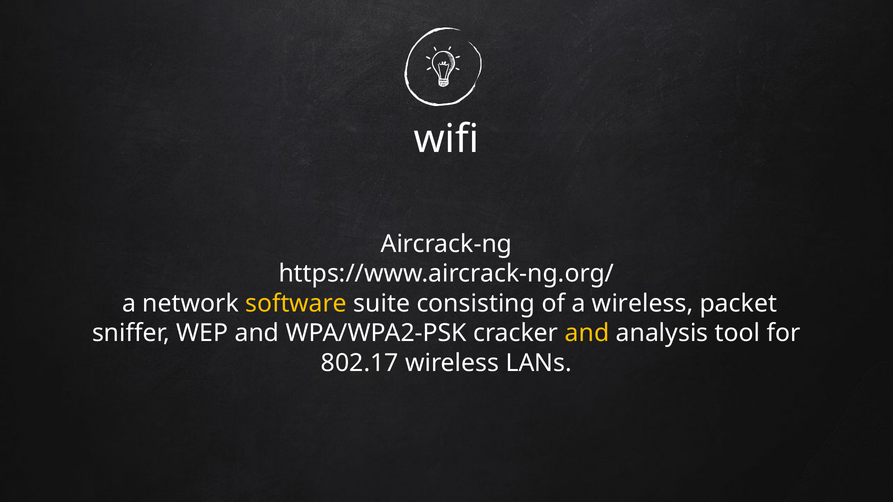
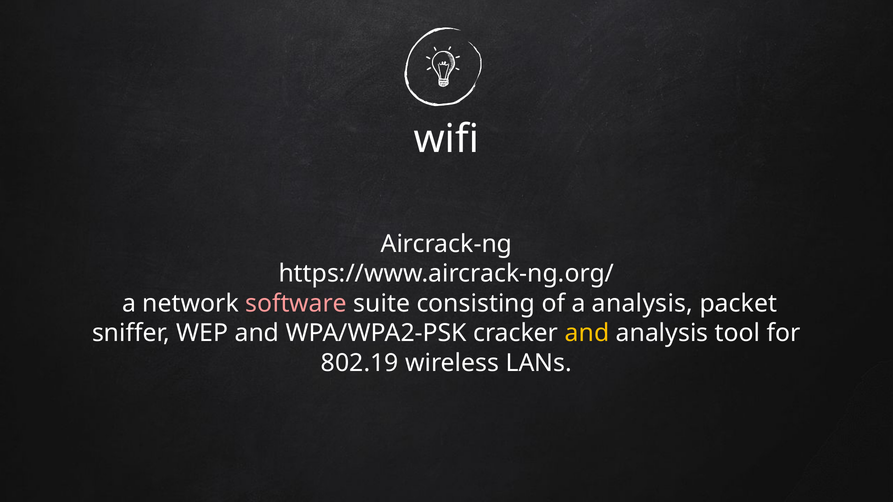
software colour: yellow -> pink
a wireless: wireless -> analysis
802.17: 802.17 -> 802.19
